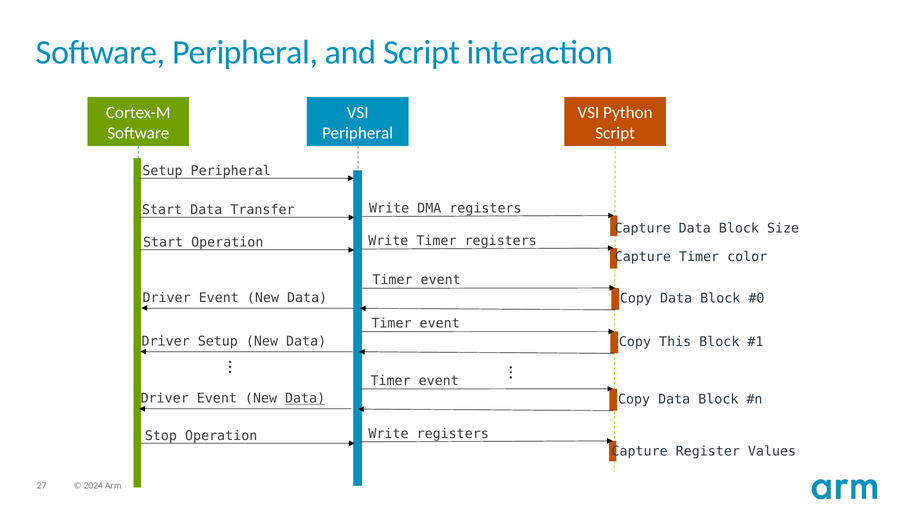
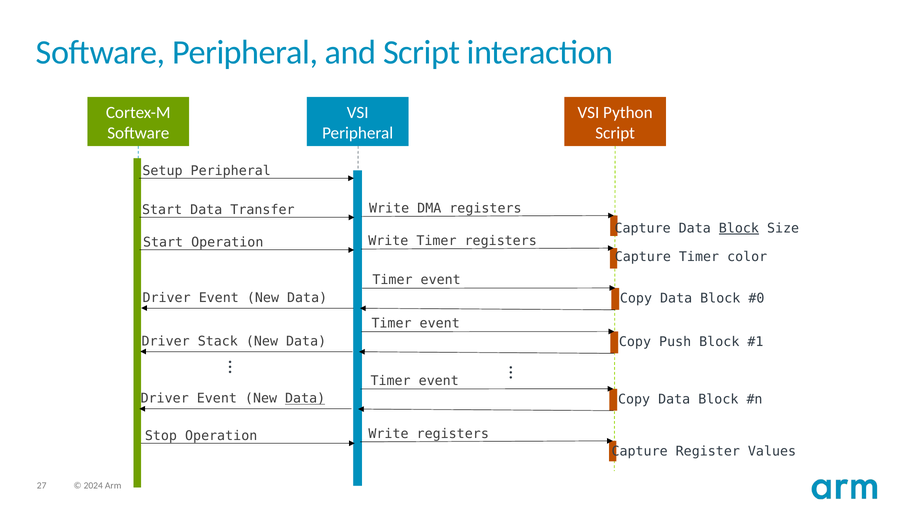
Block at (739, 228) underline: none -> present
Driver Setup: Setup -> Stack
This: This -> Push
